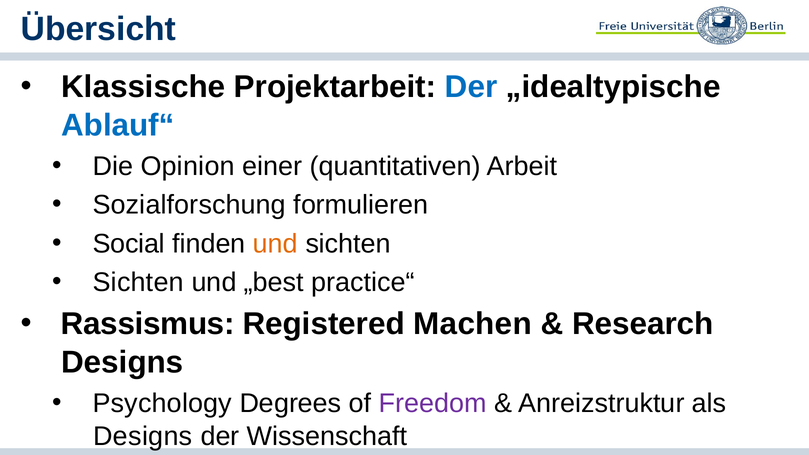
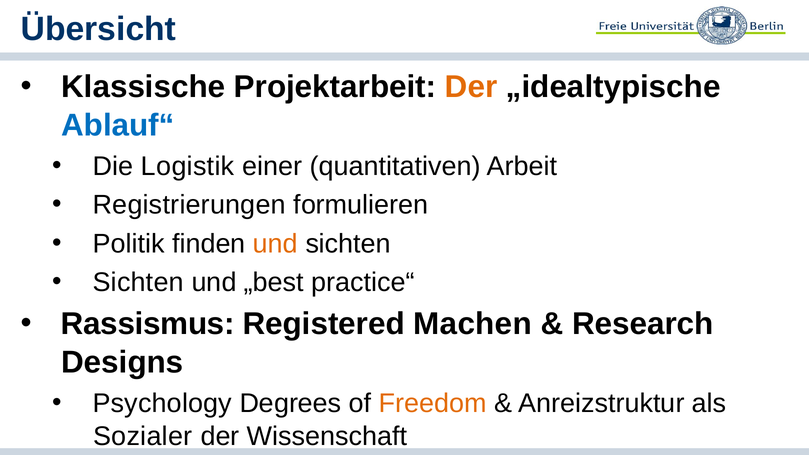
Der at (471, 87) colour: blue -> orange
Opinion: Opinion -> Logistik
Sozialforschung: Sozialforschung -> Registrierungen
Social: Social -> Politik
Freedom colour: purple -> orange
Designs at (143, 437): Designs -> Sozialer
